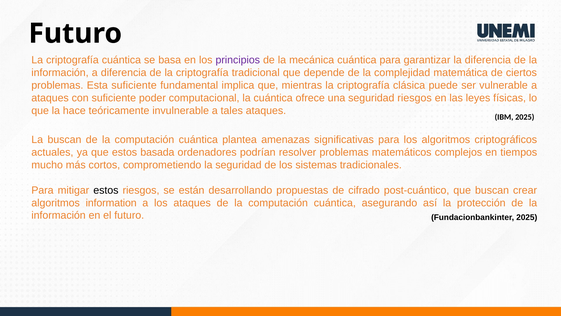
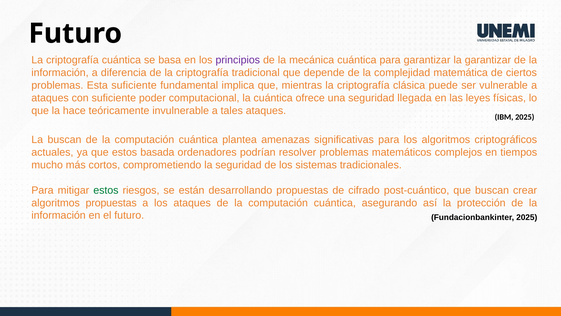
la diferencia: diferencia -> garantizar
seguridad riesgos: riesgos -> llegada
estos at (106, 190) colour: black -> green
algoritmos information: information -> propuestas
